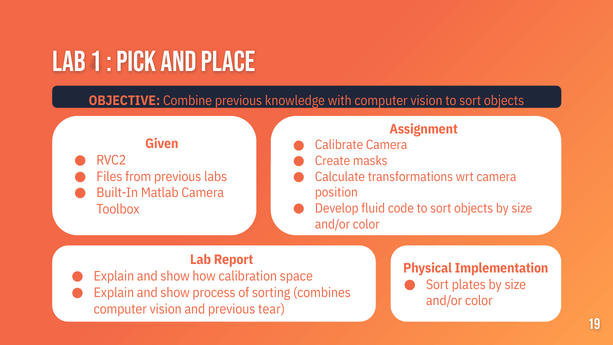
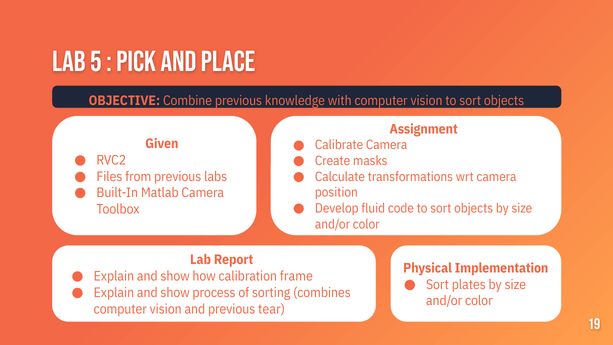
1: 1 -> 5
space: space -> frame
